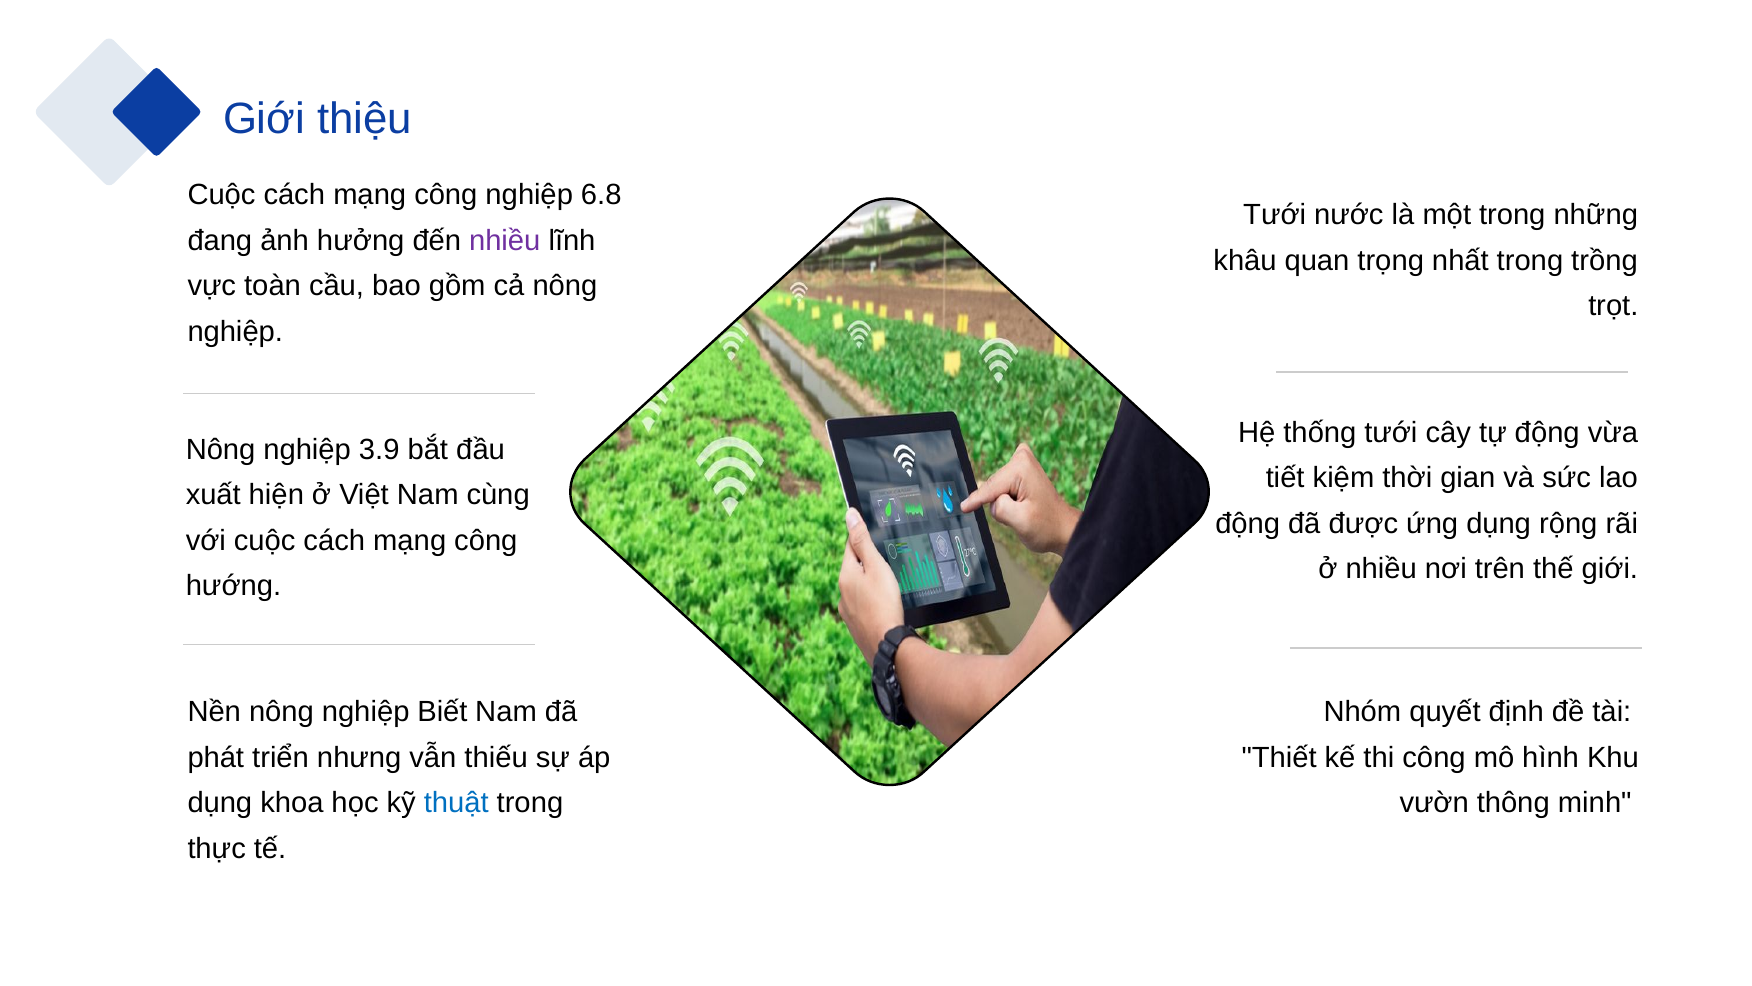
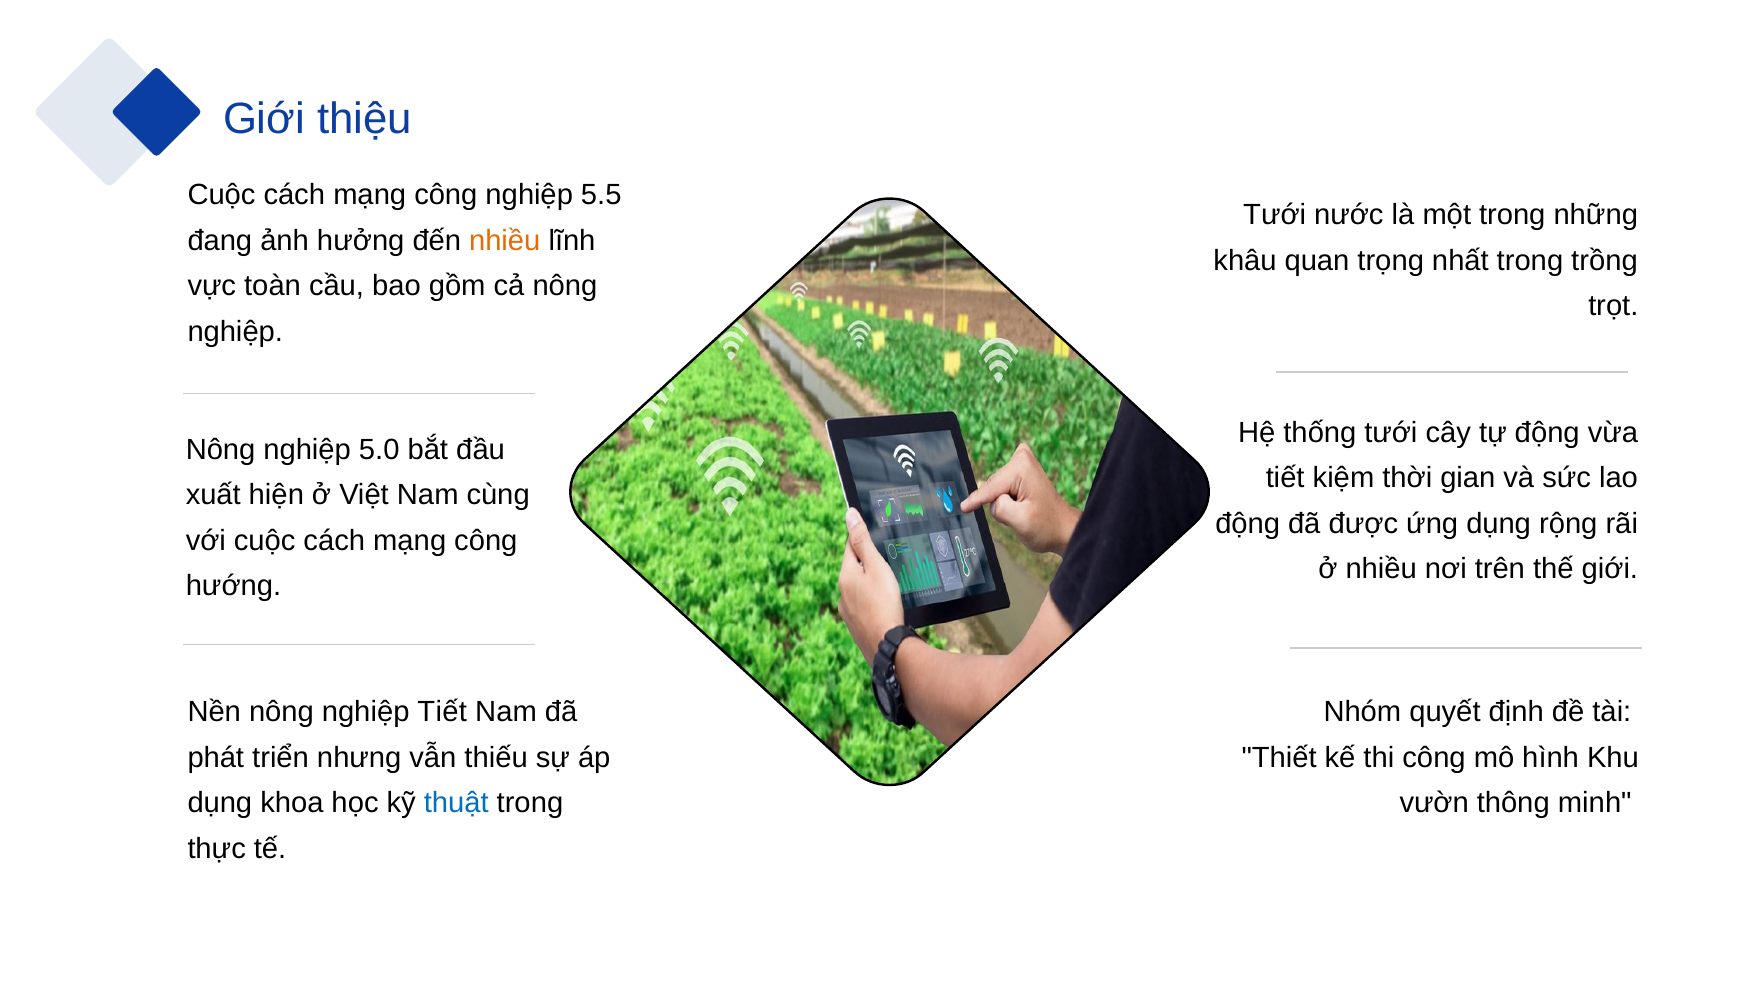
6.8: 6.8 -> 5.5
nhiều at (505, 240) colour: purple -> orange
3.9: 3.9 -> 5.0
nghiệp Biết: Biết -> Tiết
